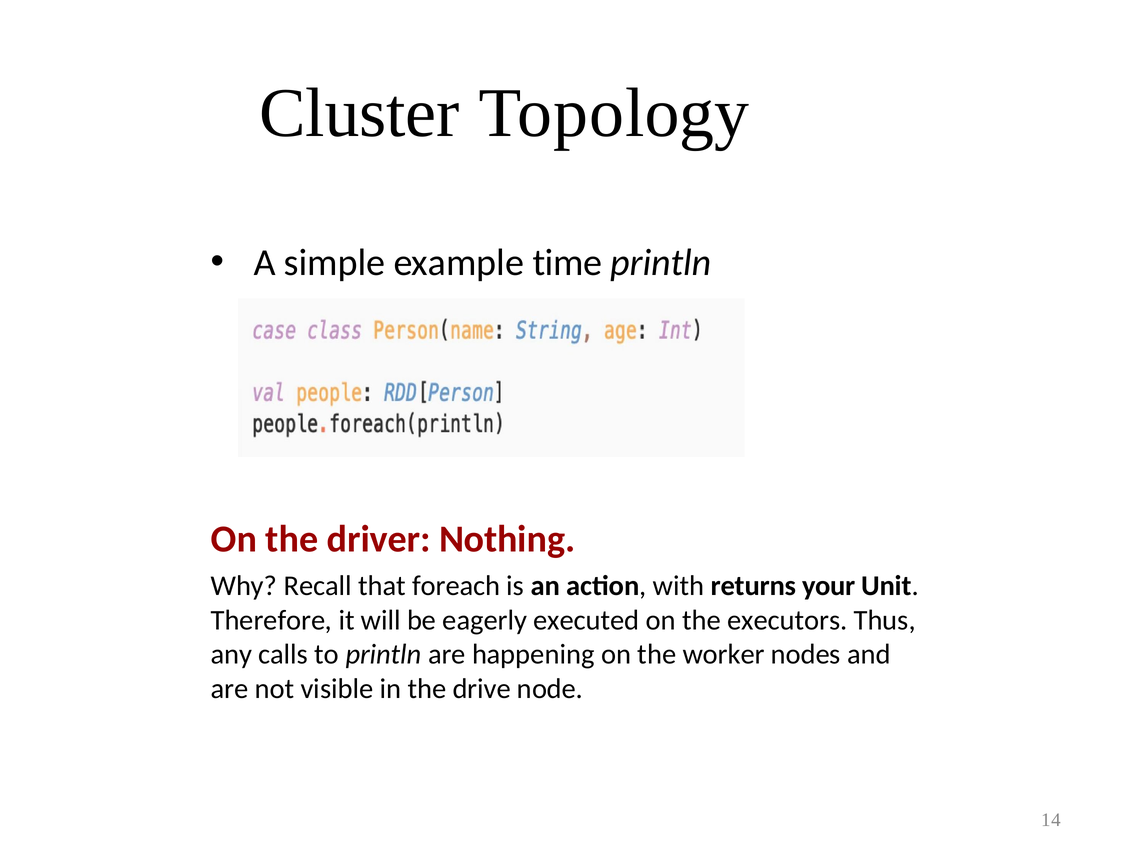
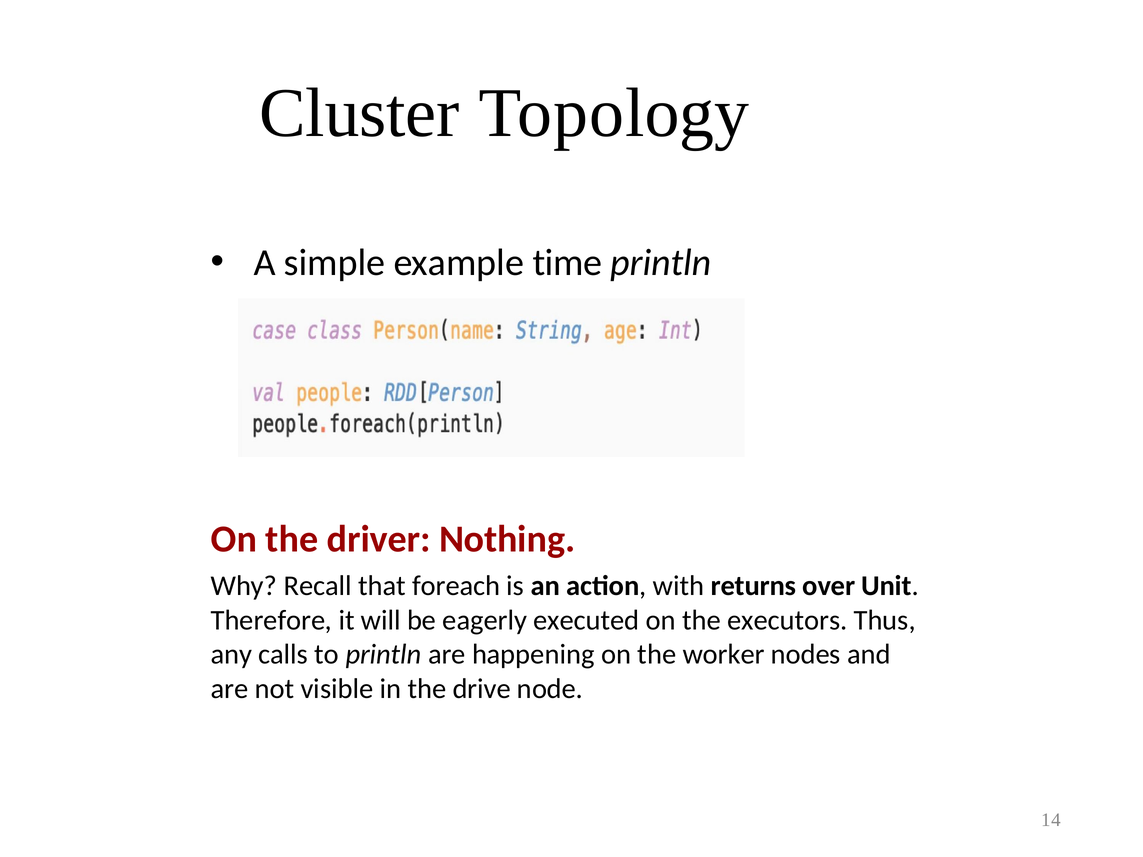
your: your -> over
